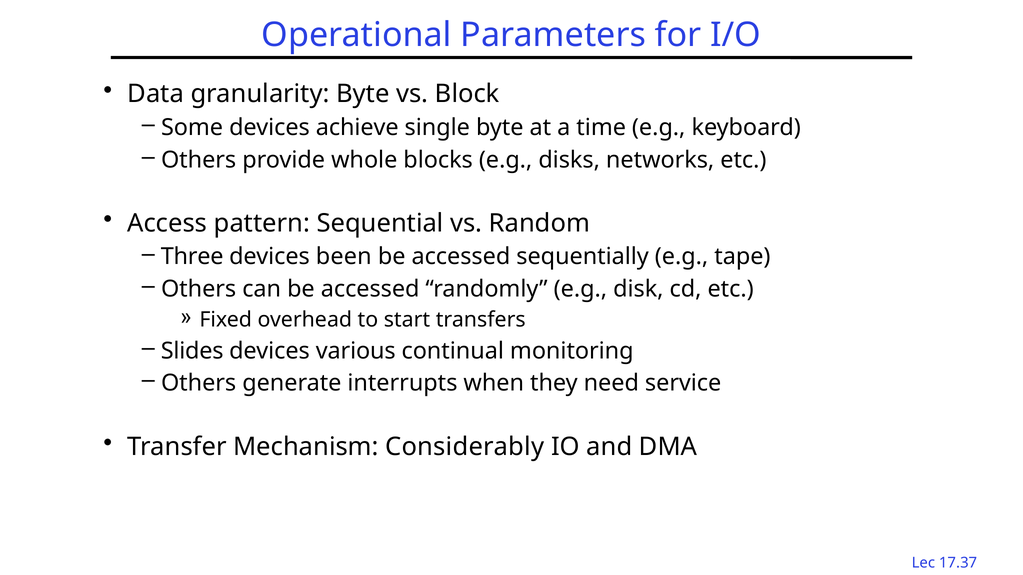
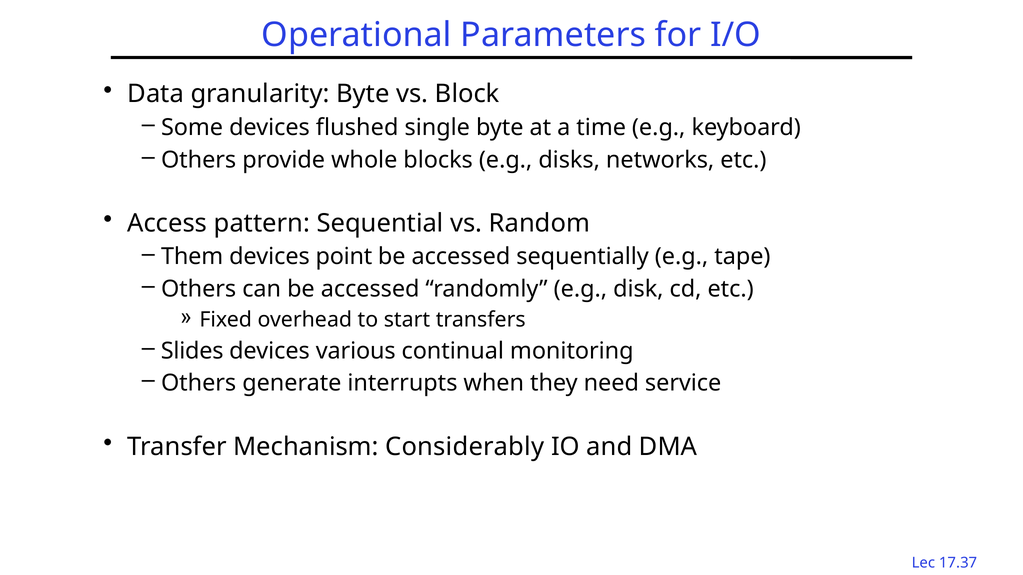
achieve: achieve -> flushed
Three: Three -> Them
been: been -> point
